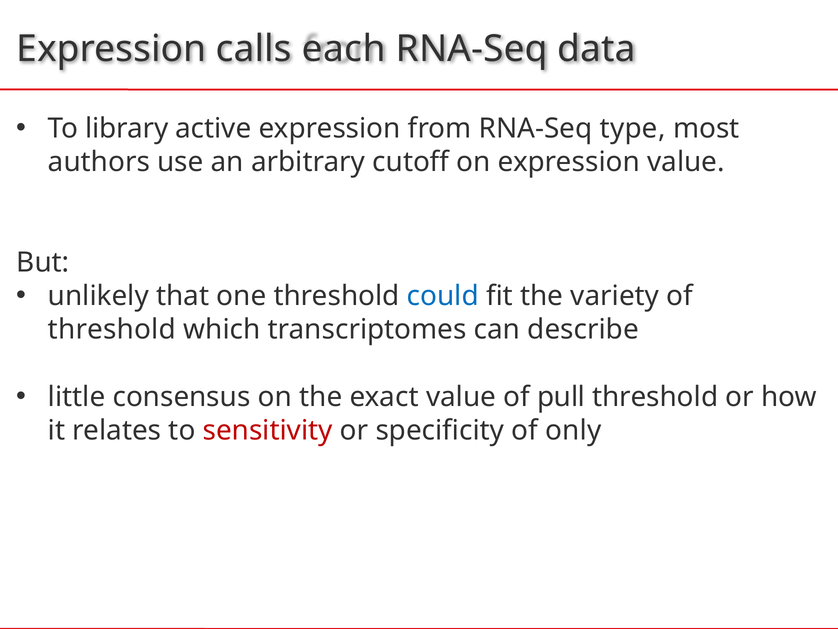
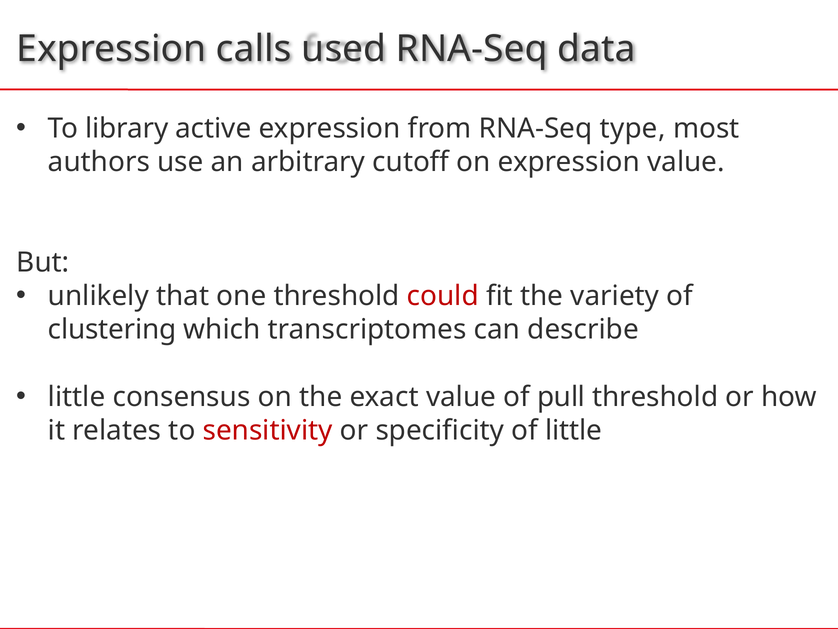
each: each -> used
could colour: blue -> red
threshold at (112, 329): threshold -> clustering
of only: only -> little
